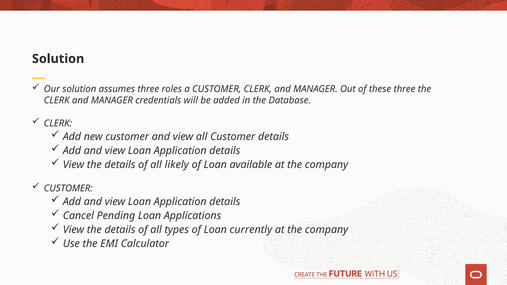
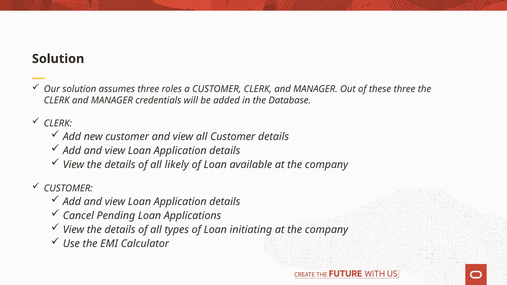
currently: currently -> initiating
